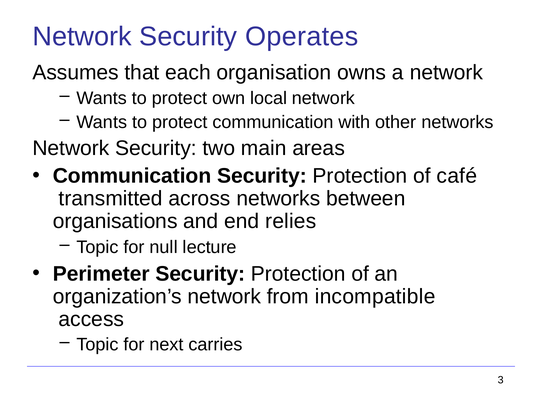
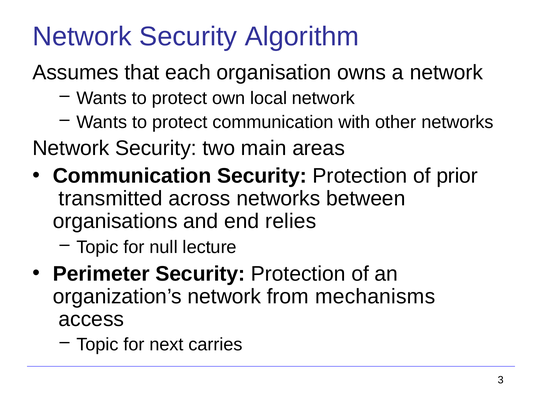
Operates: Operates -> Algorithm
café: café -> prior
incompatible: incompatible -> mechanisms
